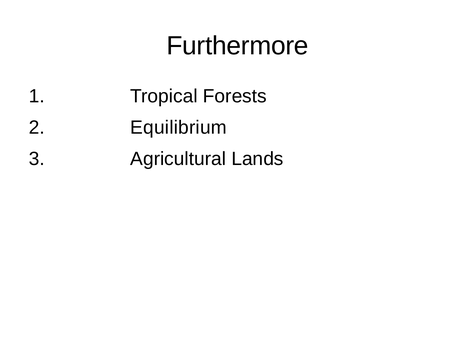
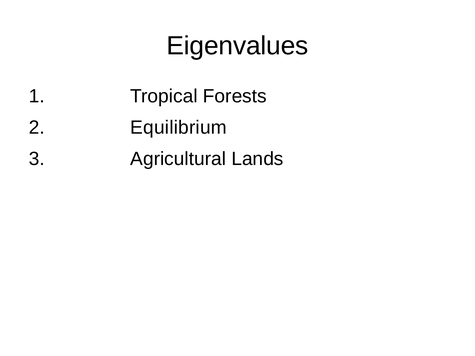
Furthermore: Furthermore -> Eigenvalues
